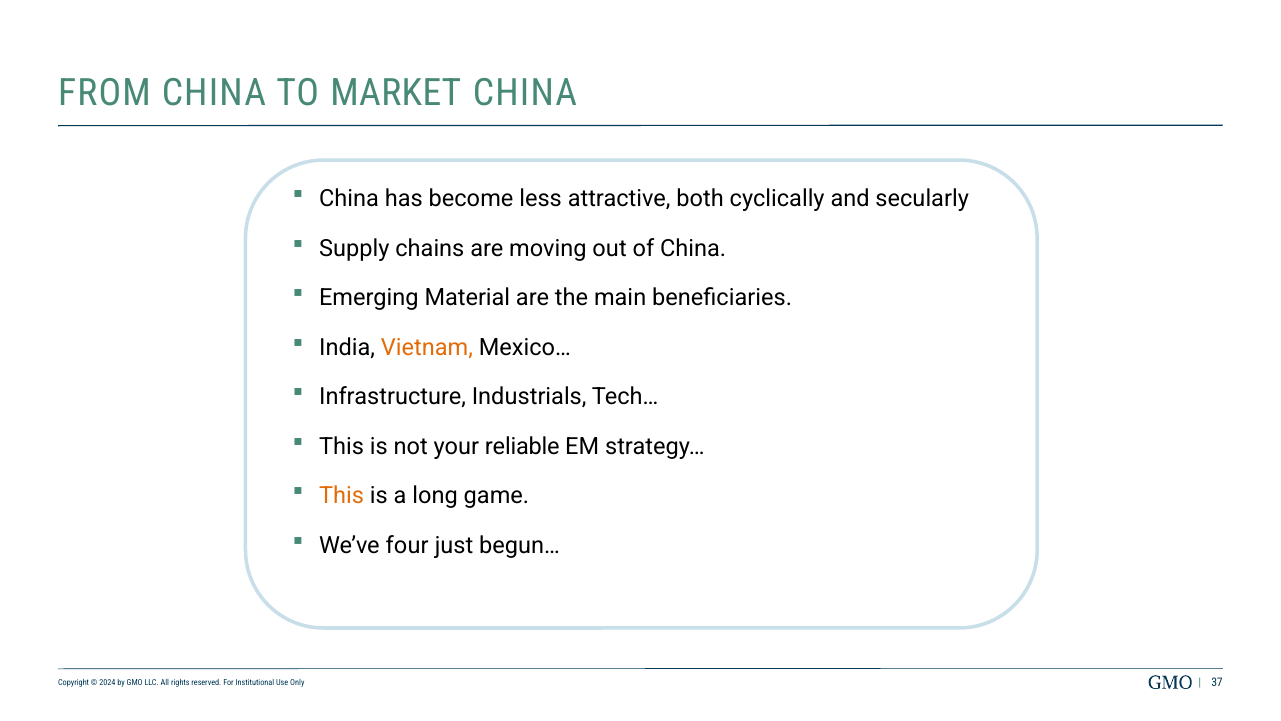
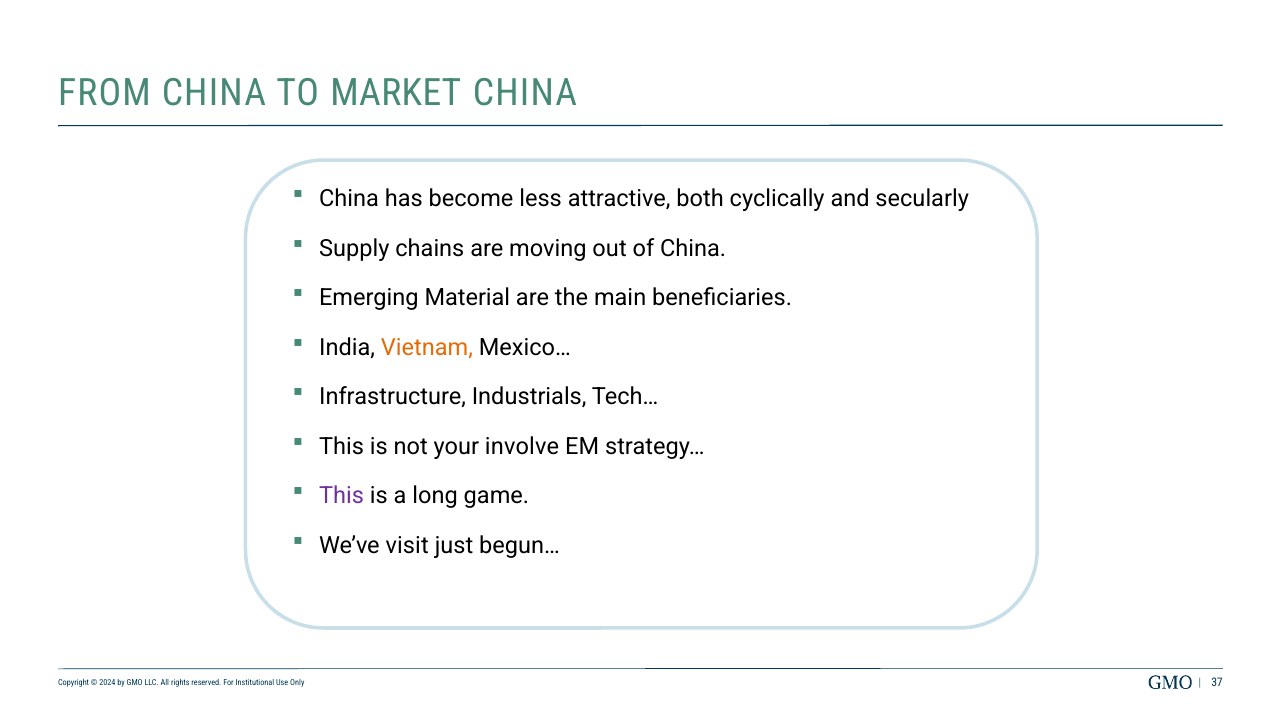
reliable: reliable -> involve
This at (342, 496) colour: orange -> purple
four: four -> visit
